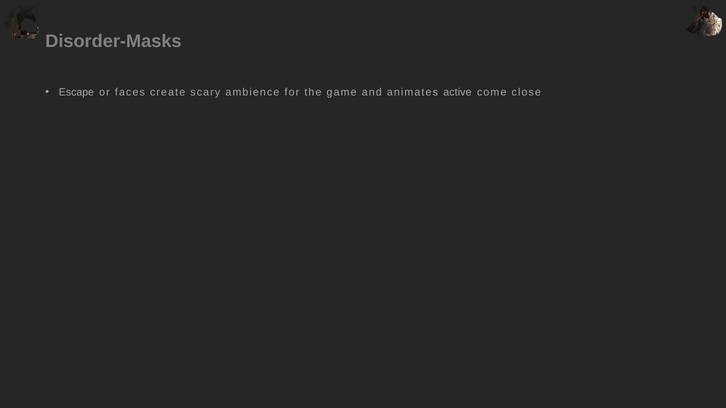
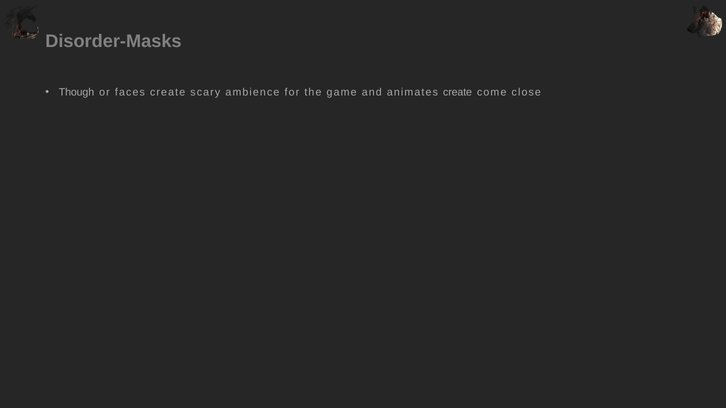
Escape: Escape -> Though
animates active: active -> create
